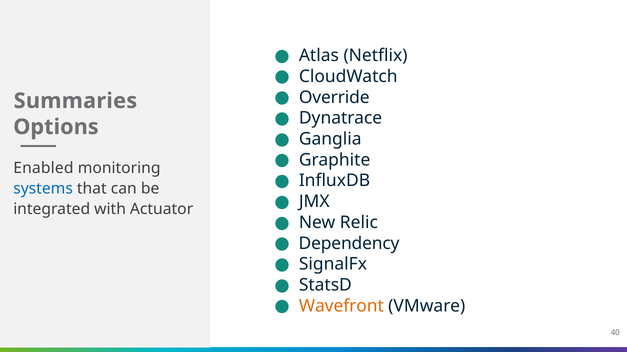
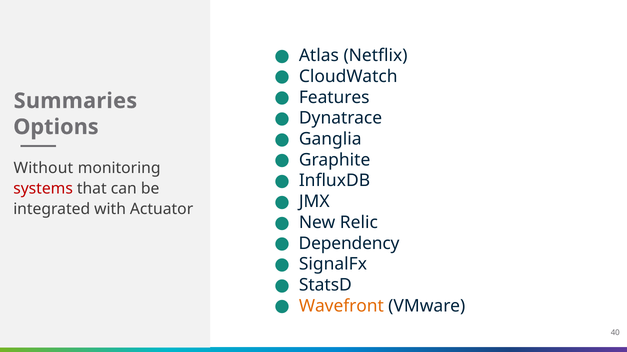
Override: Override -> Features
Enabled: Enabled -> Without
systems colour: blue -> red
